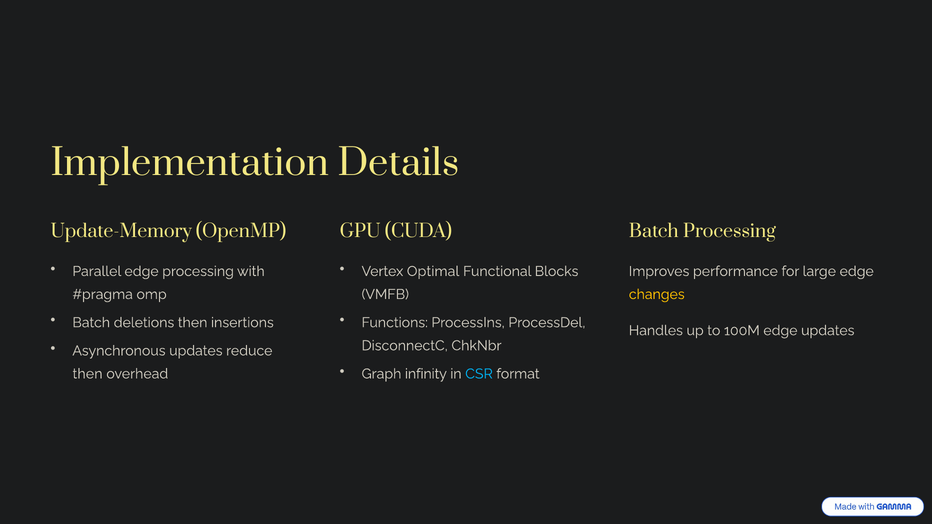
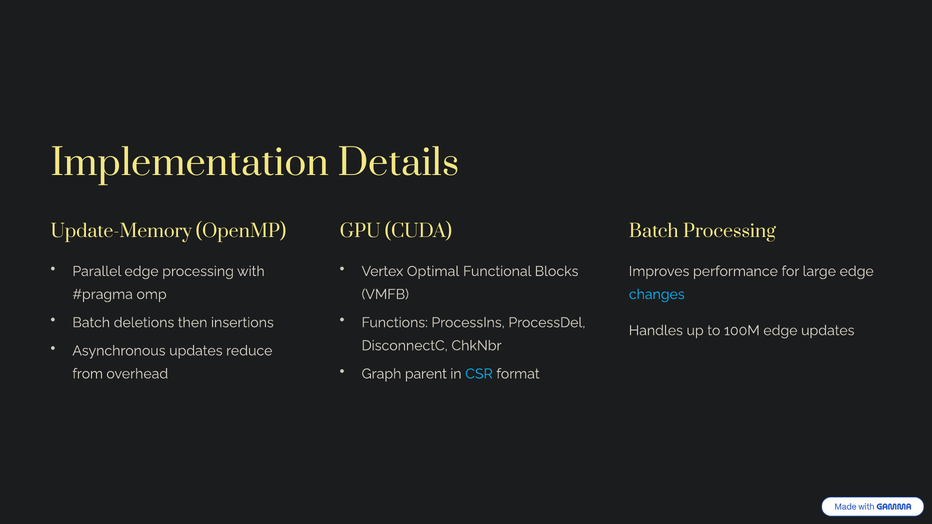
changes colour: yellow -> light blue
infinity: infinity -> parent
then at (88, 374): then -> from
